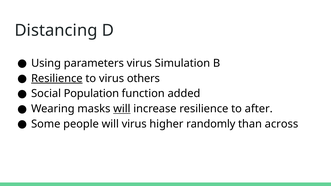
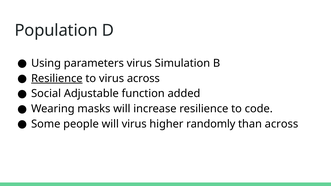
Distancing: Distancing -> Population
virus others: others -> across
Population: Population -> Adjustable
will at (122, 109) underline: present -> none
after: after -> code
